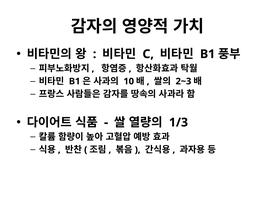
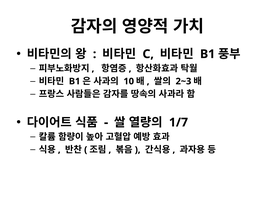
1/3: 1/3 -> 1/7
